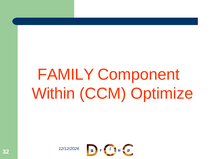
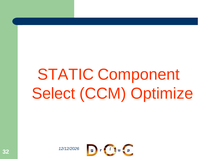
FAMILY: FAMILY -> STATIC
Within: Within -> Select
